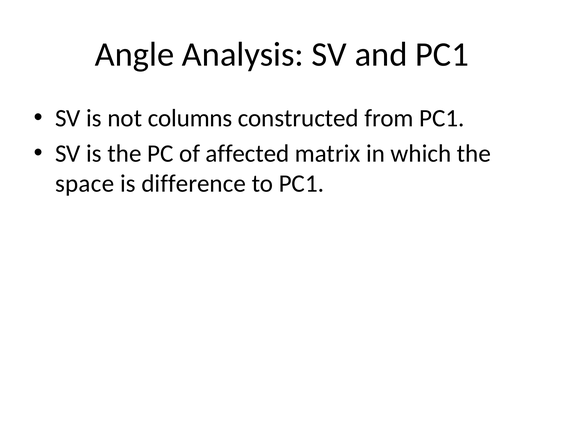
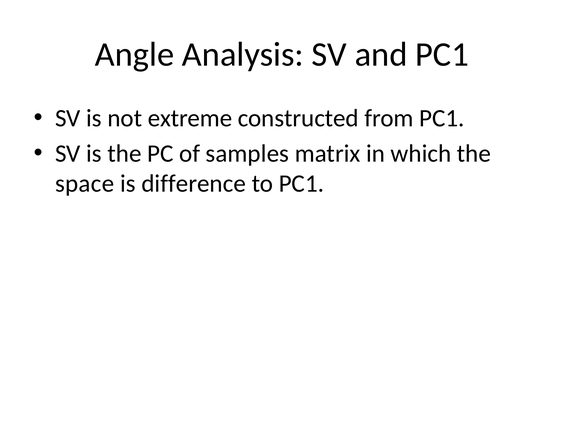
columns: columns -> extreme
affected: affected -> samples
